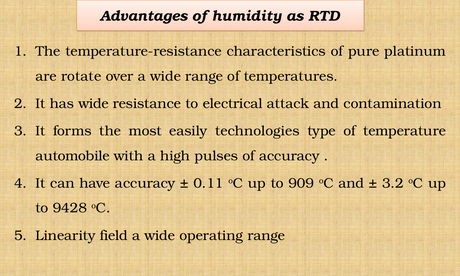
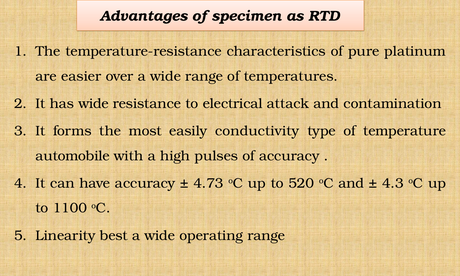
humidity: humidity -> specimen
rotate: rotate -> easier
technologies: technologies -> conductivity
0.11: 0.11 -> 4.73
909: 909 -> 520
3.2: 3.2 -> 4.3
9428: 9428 -> 1100
field: field -> best
